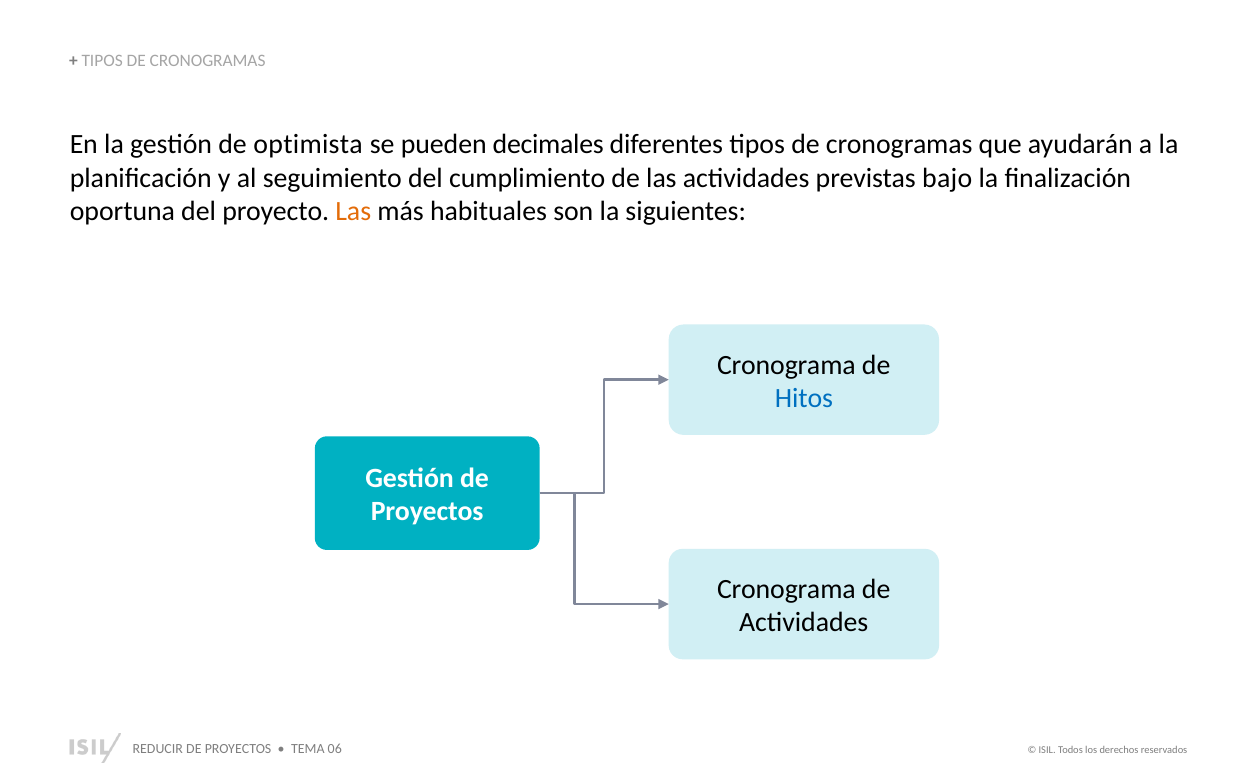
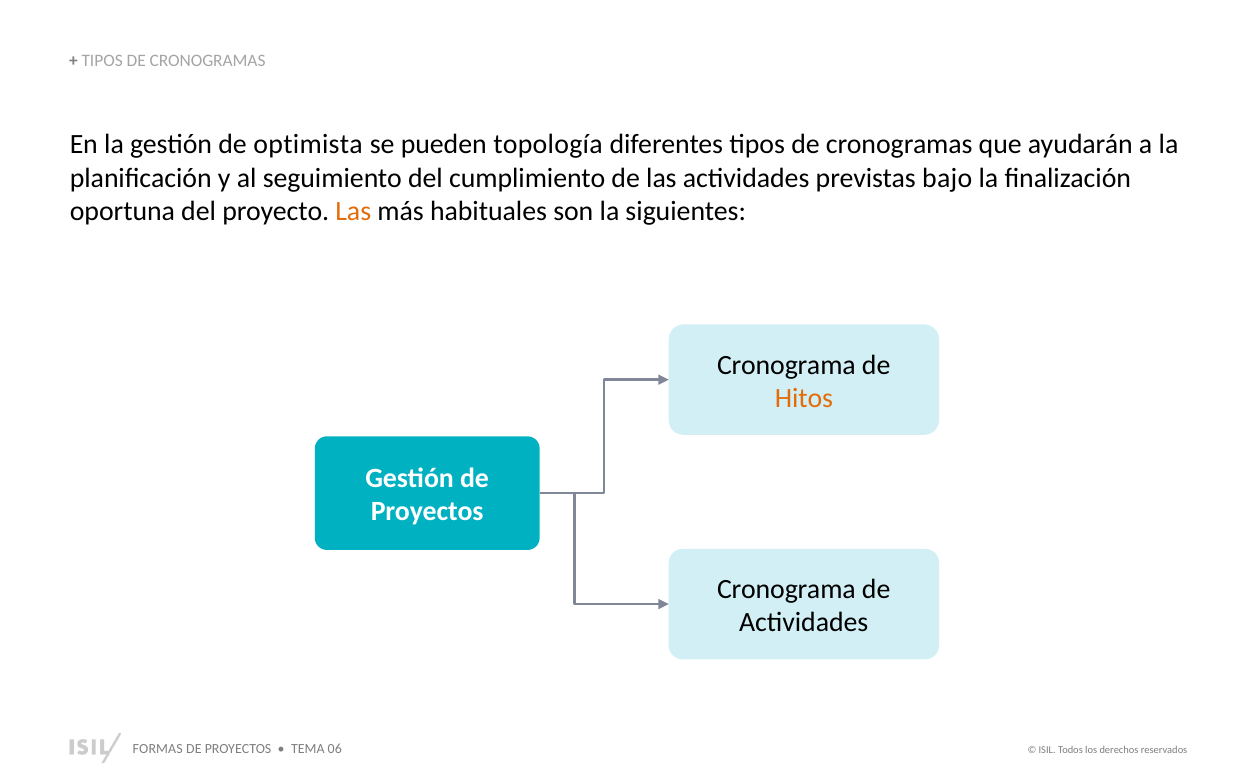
decimales: decimales -> topología
Hitos colour: blue -> orange
REDUCIR: REDUCIR -> FORMAS
